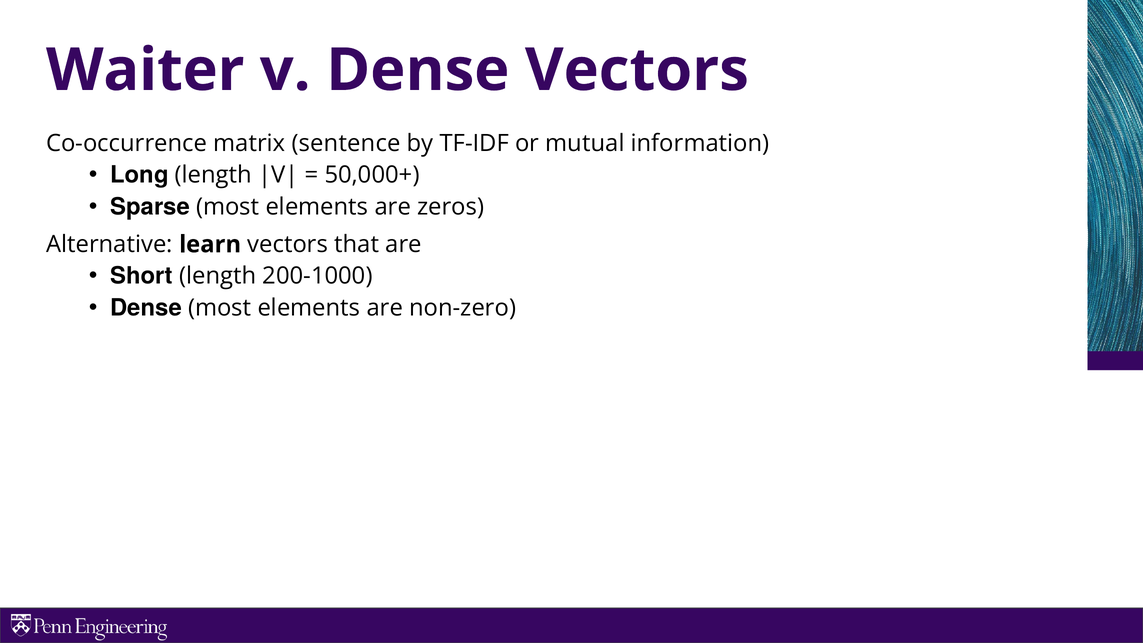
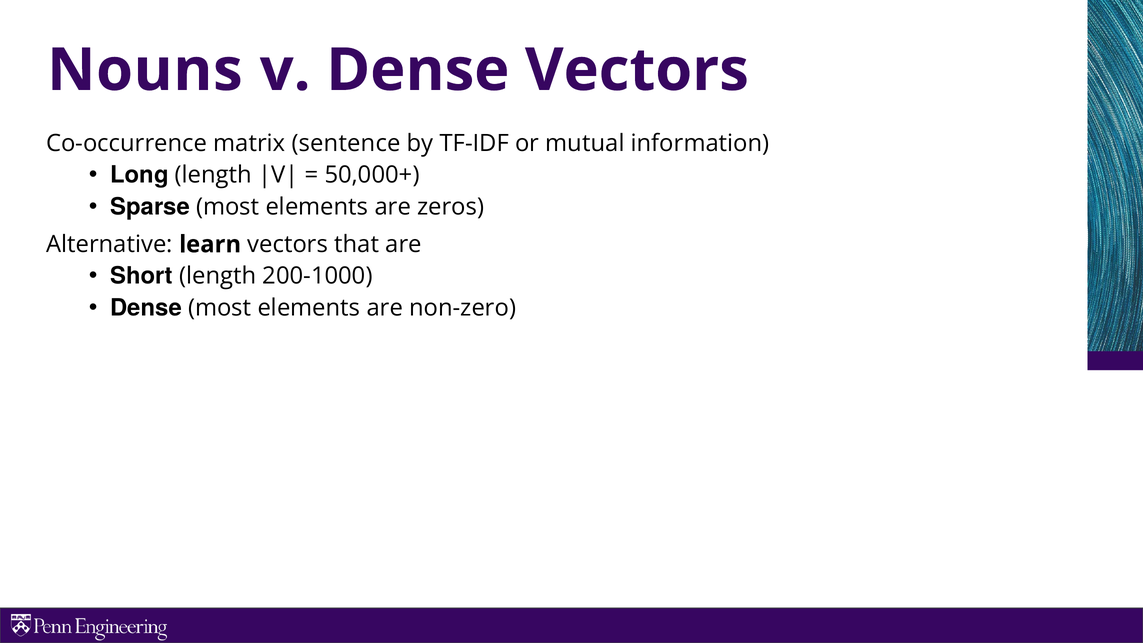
Waiter: Waiter -> Nouns
